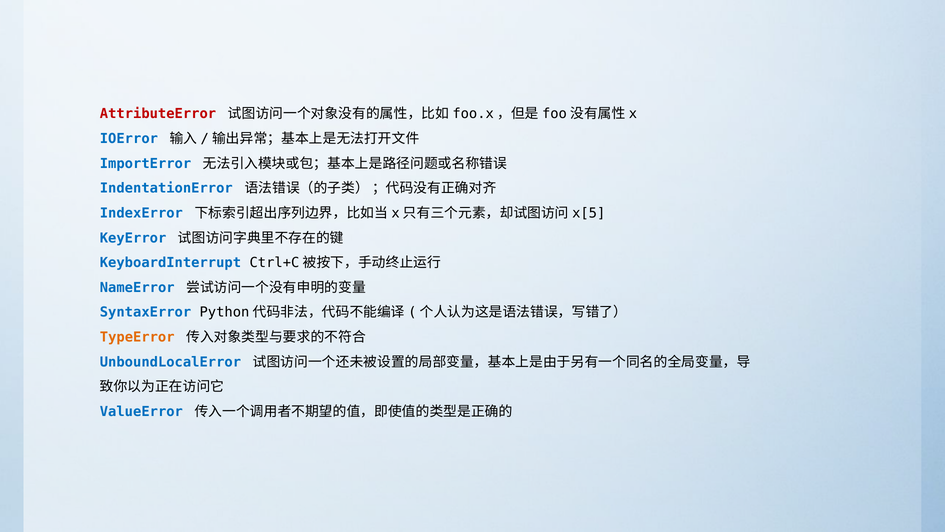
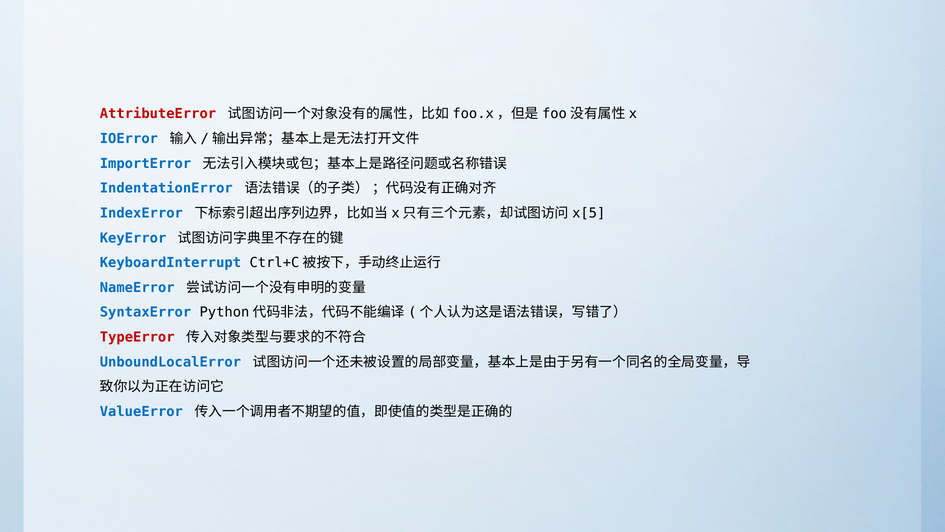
TypeError colour: orange -> red
